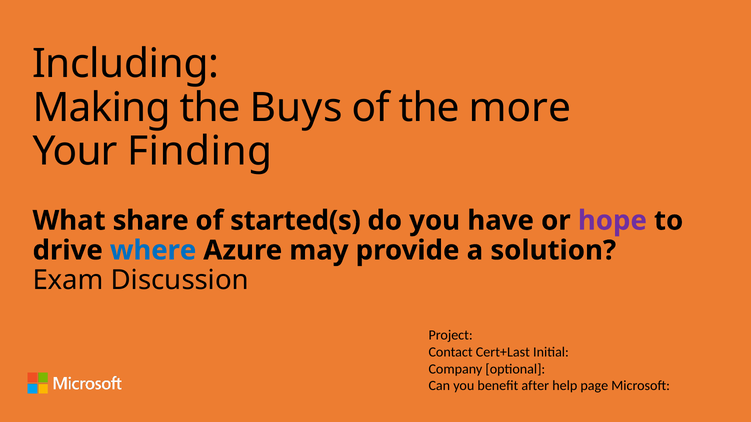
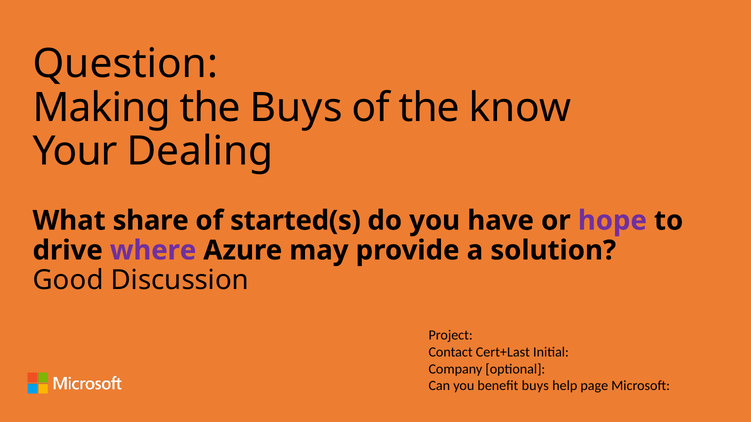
Including: Including -> Question
more: more -> know
Finding: Finding -> Dealing
where colour: blue -> purple
Exam: Exam -> Good
benefit after: after -> buys
